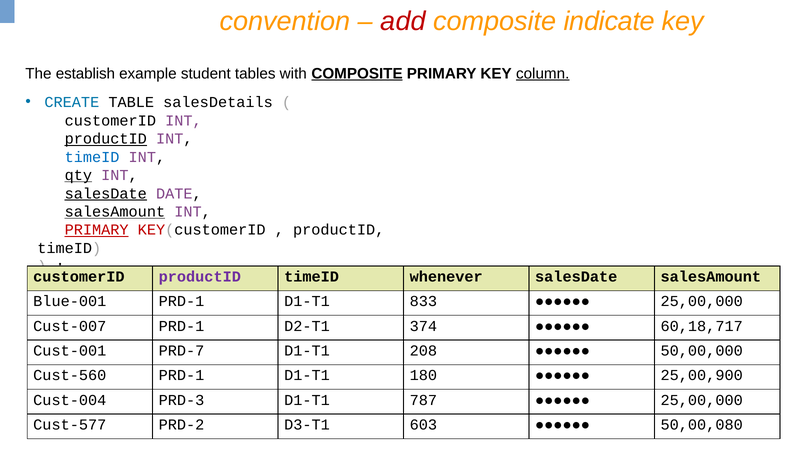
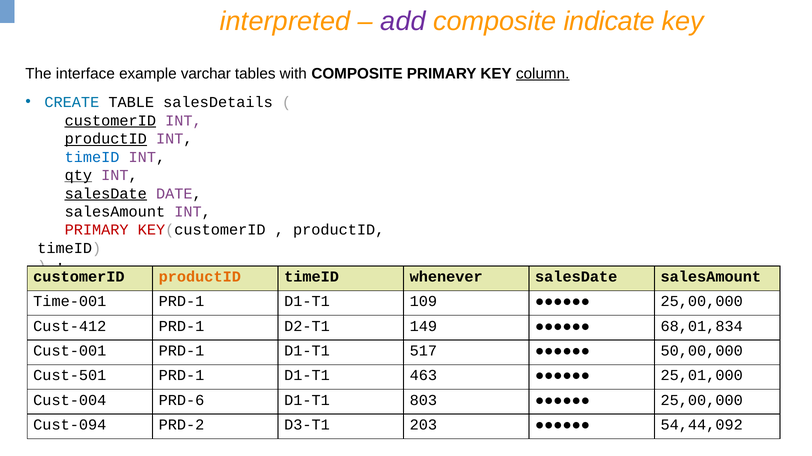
convention: convention -> interpreted
add colour: red -> purple
establish: establish -> interface
student: student -> varchar
COMPOSITE at (357, 74) underline: present -> none
customerID at (110, 121) underline: none -> present
salesAmount at (115, 212) underline: present -> none
PRIMARY at (97, 230) underline: present -> none
productID at (200, 277) colour: purple -> orange
Blue-001: Blue-001 -> Time-001
833: 833 -> 109
Cust-007: Cust-007 -> Cust-412
374: 374 -> 149
60,18,717: 60,18,717 -> 68,01,834
Cust-001 PRD-7: PRD-7 -> PRD-1
208: 208 -> 517
Cust-560: Cust-560 -> Cust-501
180: 180 -> 463
25,00,900: 25,00,900 -> 25,01,000
PRD-3: PRD-3 -> PRD-6
787: 787 -> 803
Cust-577: Cust-577 -> Cust-094
603: 603 -> 203
50,00,080: 50,00,080 -> 54,44,092
